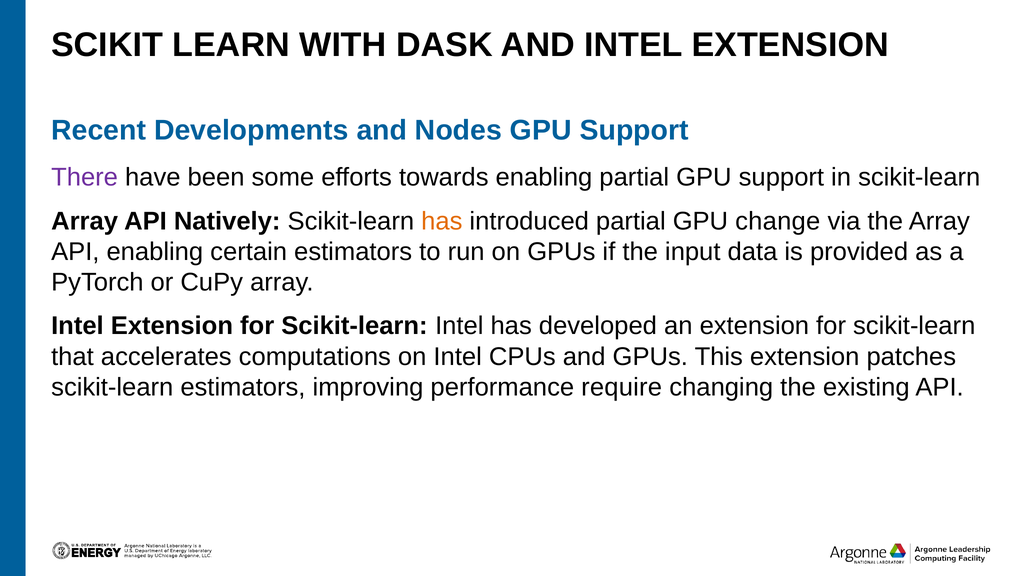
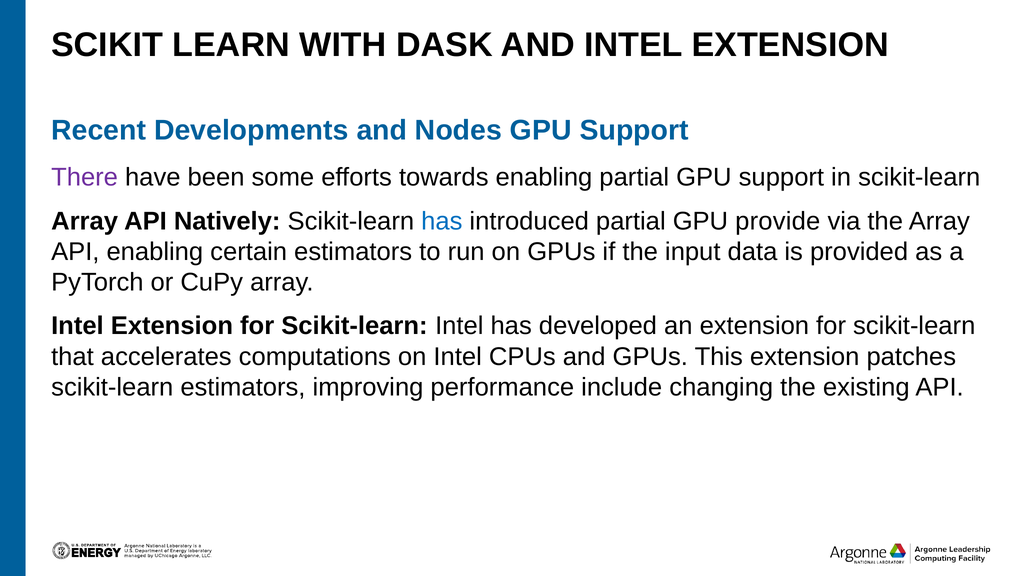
has at (442, 221) colour: orange -> blue
change: change -> provide
require: require -> include
